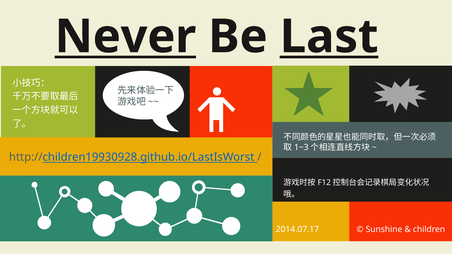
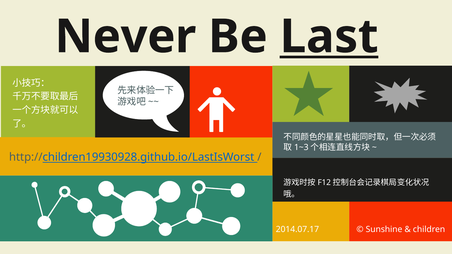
Never underline: present -> none
